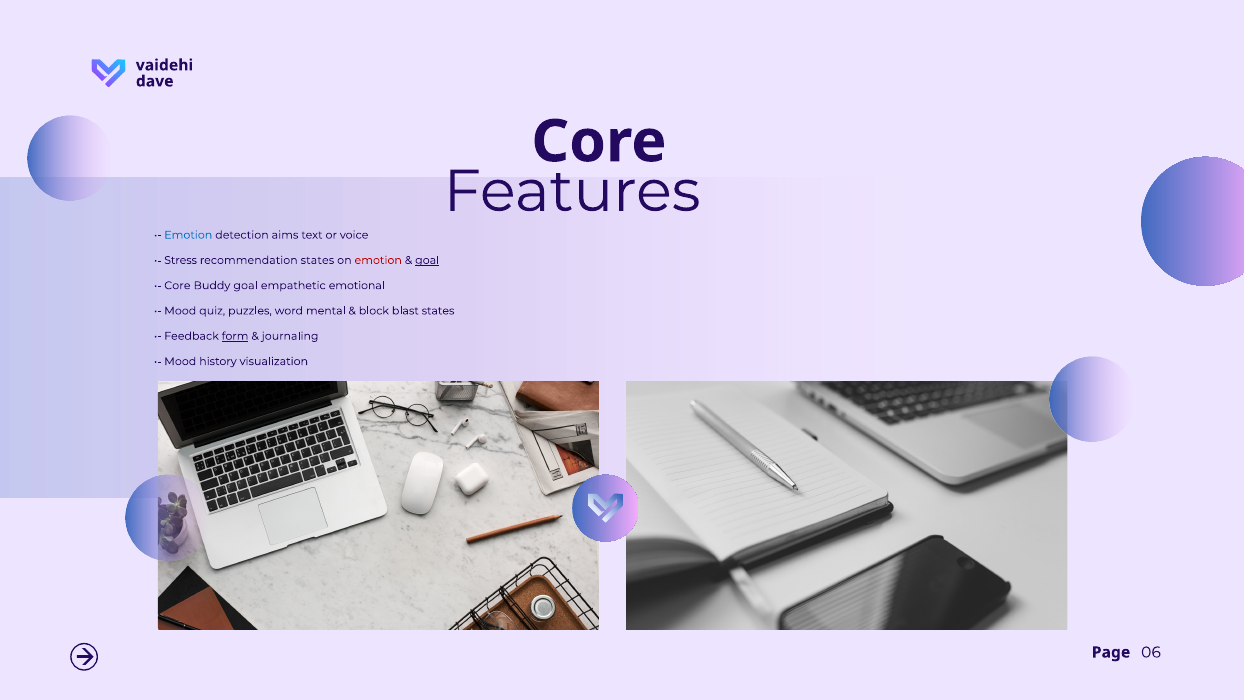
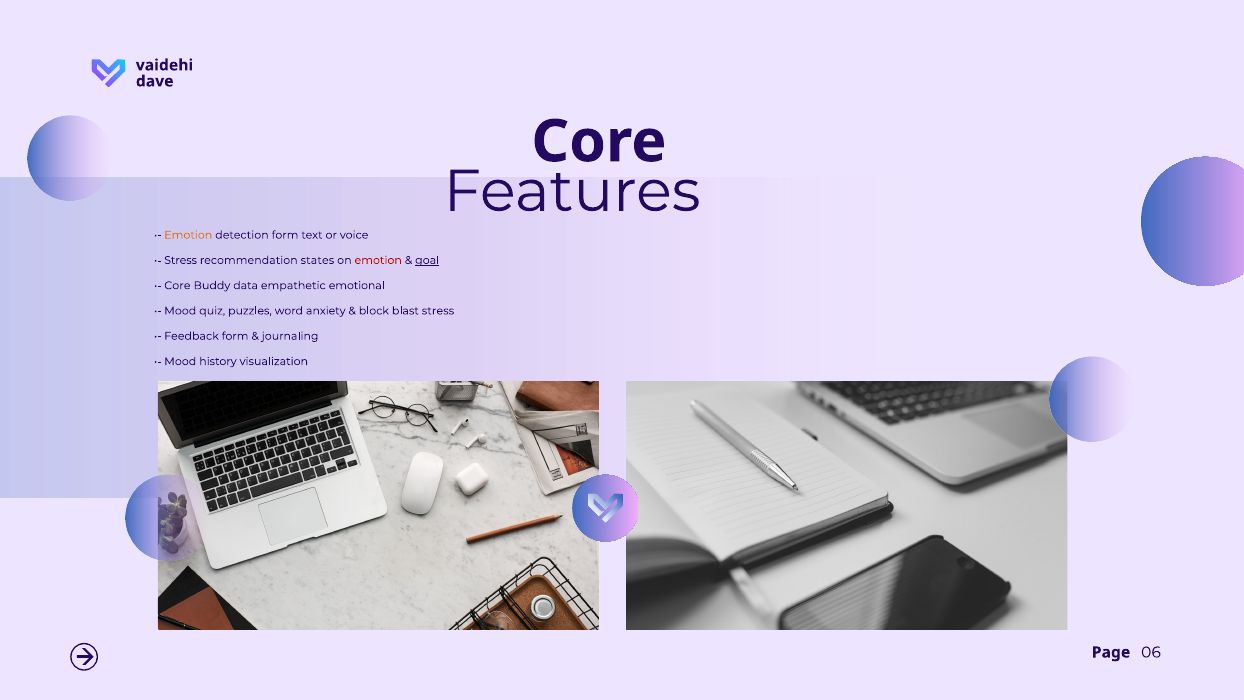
Emotion at (188, 235) colour: blue -> orange
detection aims: aims -> form
Buddy goal: goal -> data
mental: mental -> anxiety
blast states: states -> stress
form at (235, 336) underline: present -> none
